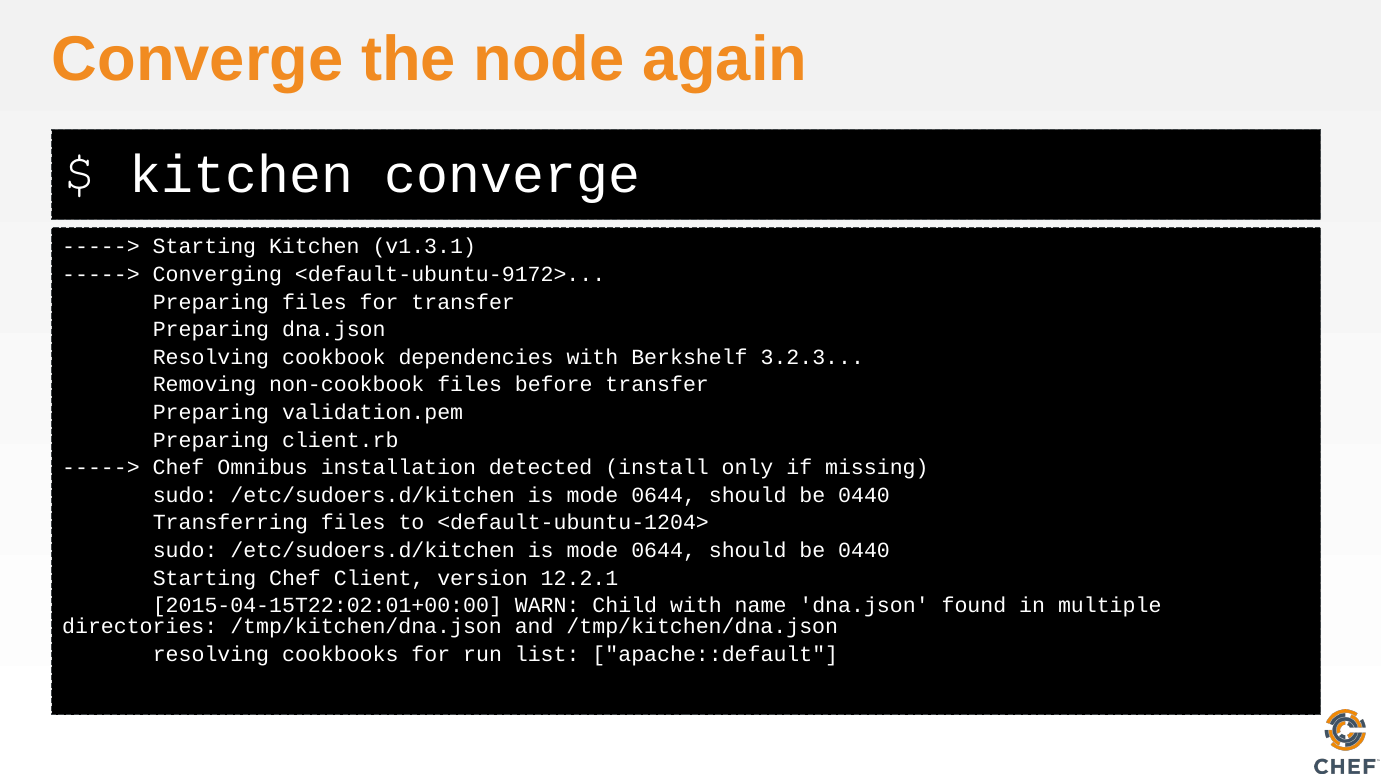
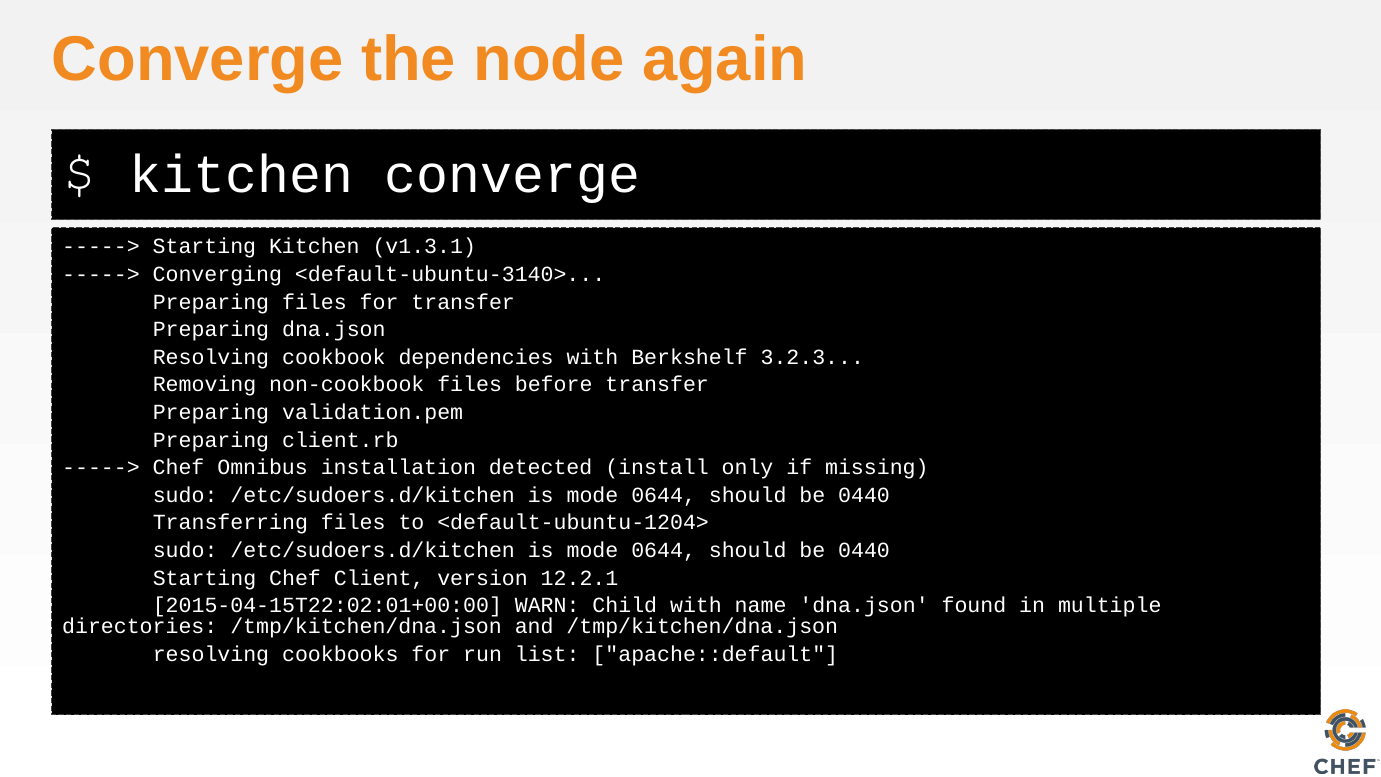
<default-ubuntu-9172>: <default-ubuntu-9172> -> <default-ubuntu-3140>
